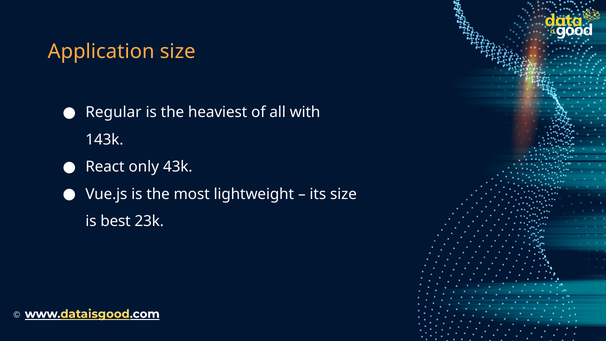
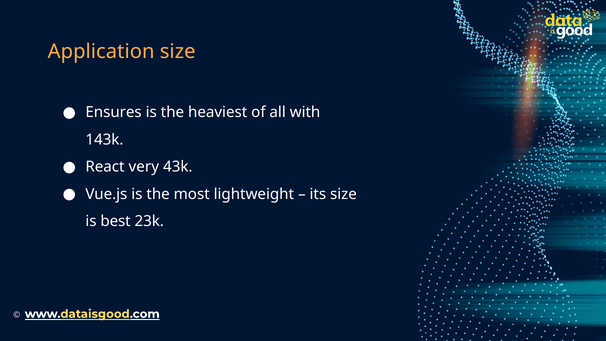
Regular: Regular -> Ensures
only: only -> very
